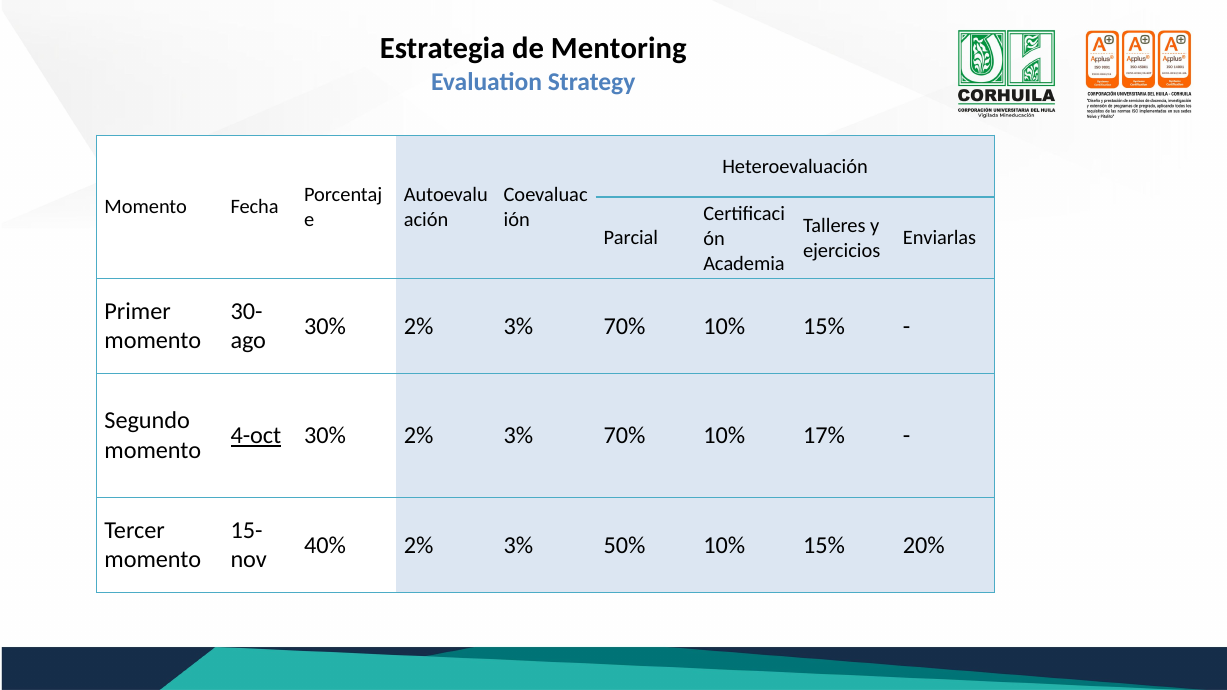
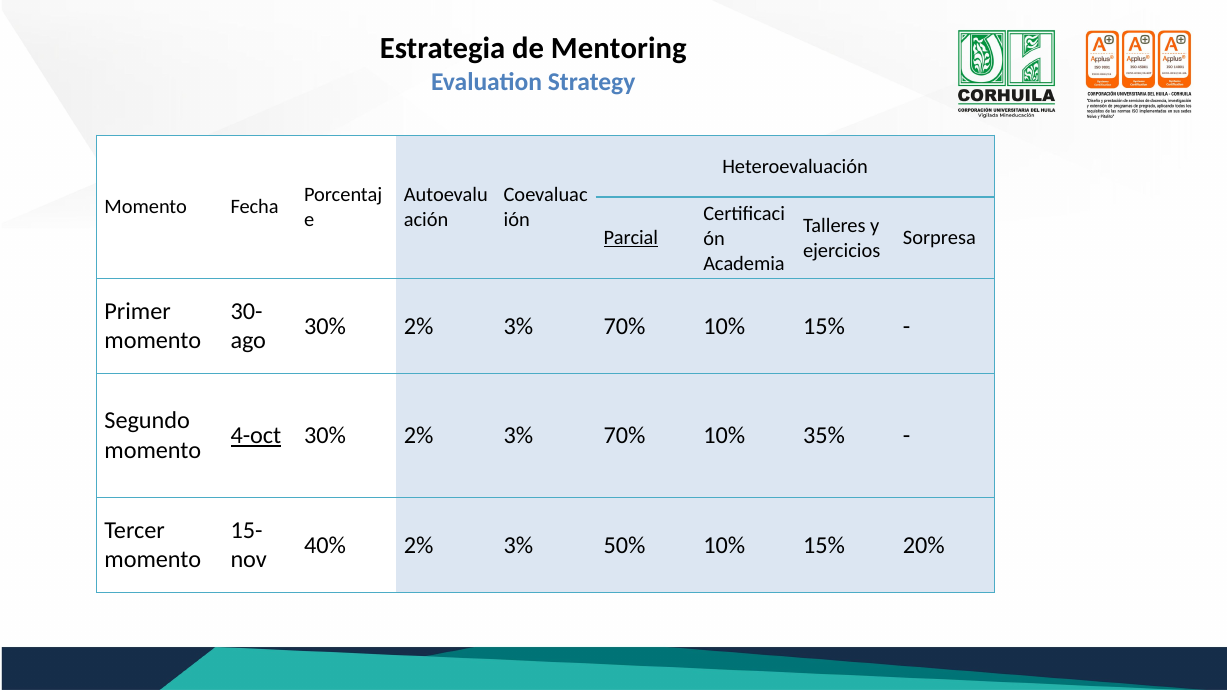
Parcial underline: none -> present
Enviarlas: Enviarlas -> Sorpresa
17%: 17% -> 35%
